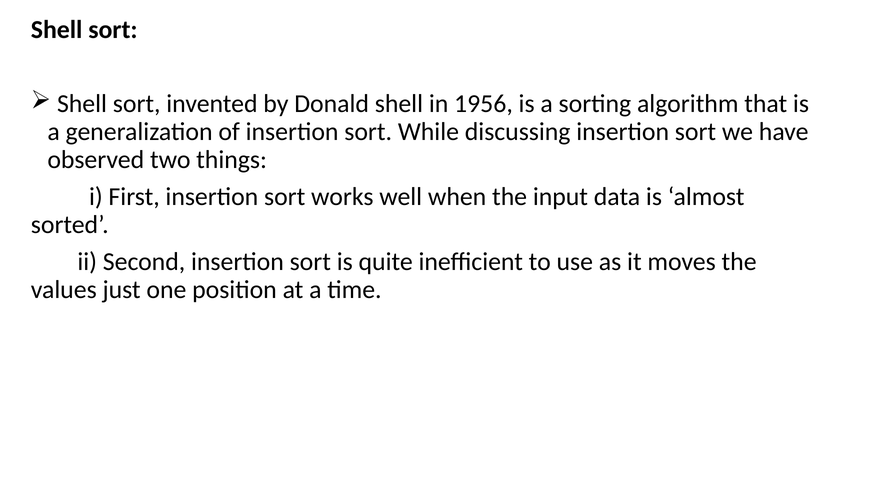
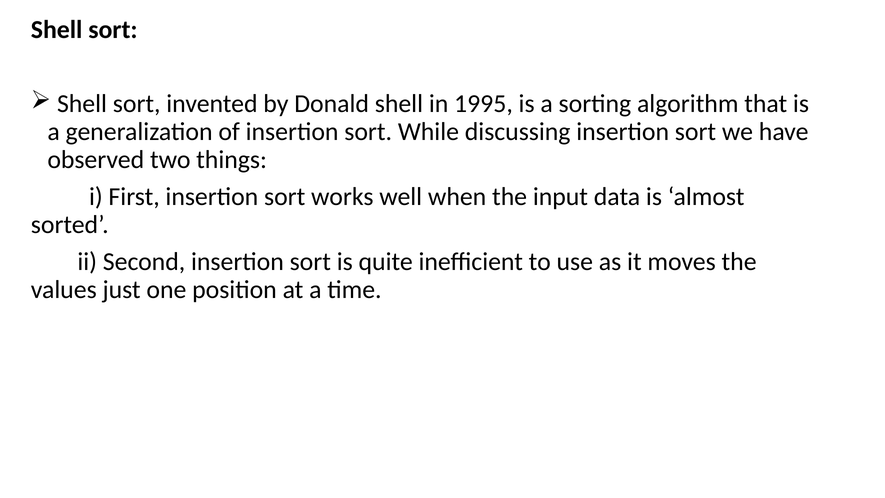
1956: 1956 -> 1995
